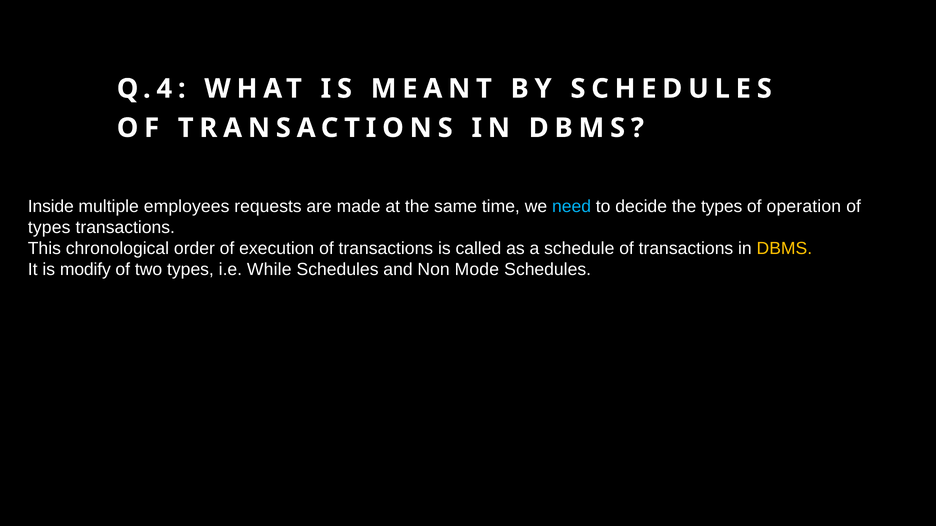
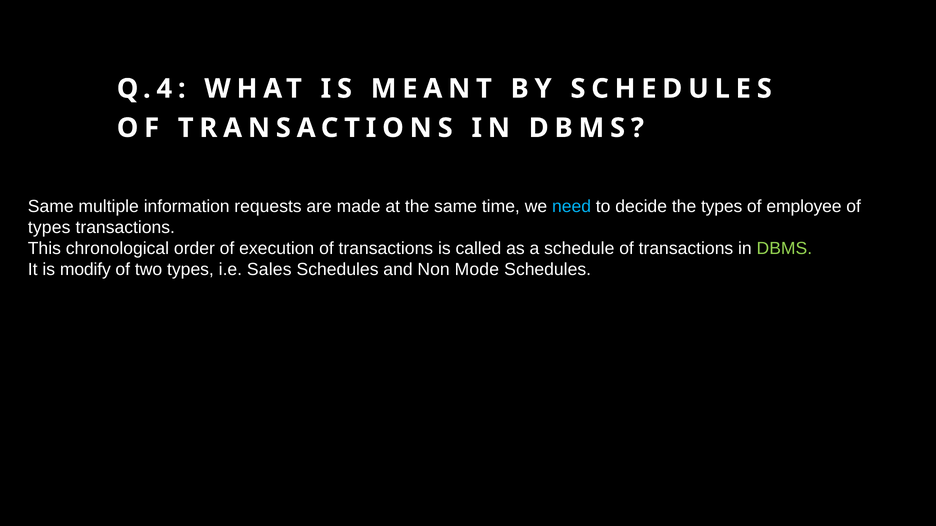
Inside at (51, 206): Inside -> Same
employees: employees -> information
operation: operation -> employee
DBMS at (784, 249) colour: yellow -> light green
While: While -> Sales
